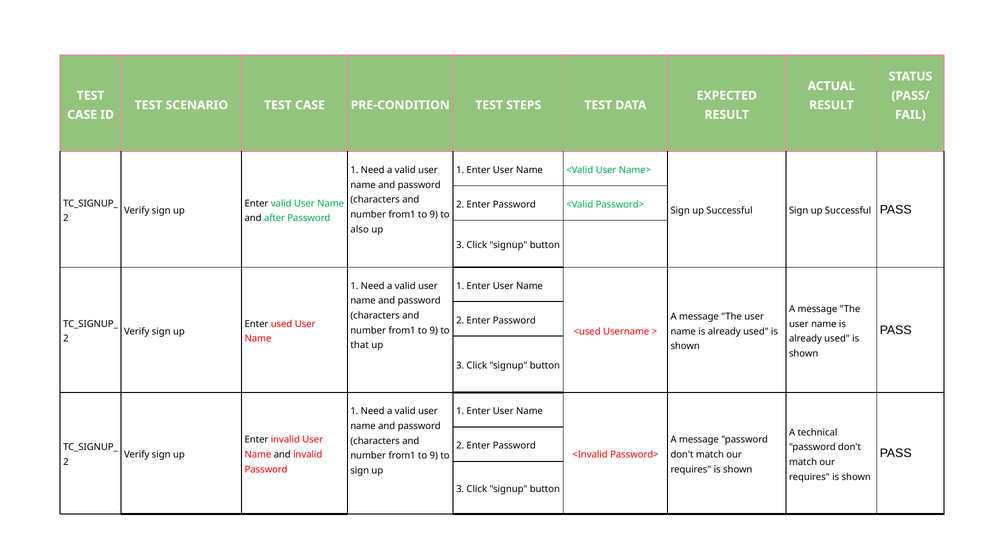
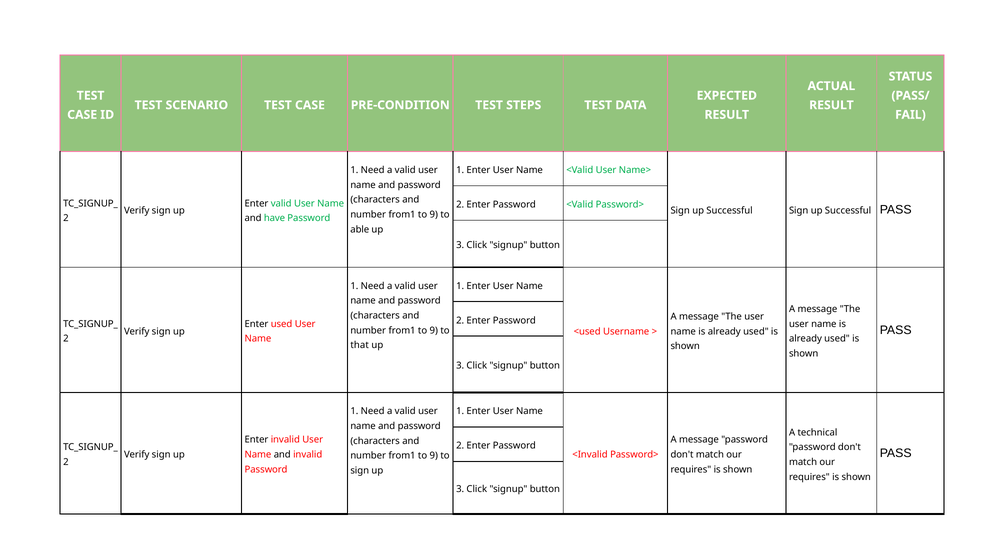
after: after -> have
also: also -> able
